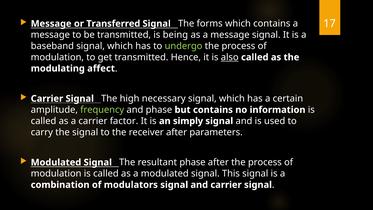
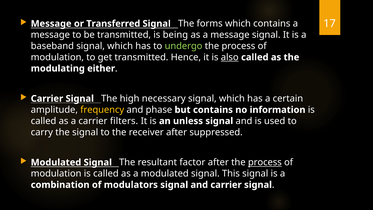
affect: affect -> either
frequency colour: light green -> yellow
factor: factor -> filters
simply: simply -> unless
parameters: parameters -> suppressed
resultant phase: phase -> factor
process at (265, 162) underline: none -> present
